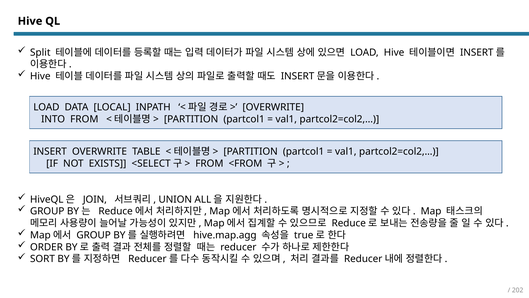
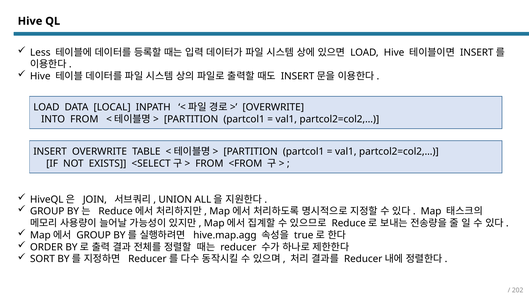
Split: Split -> Less
